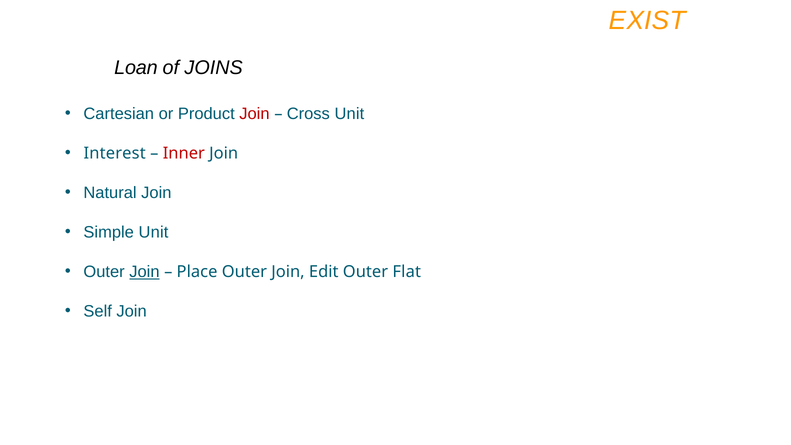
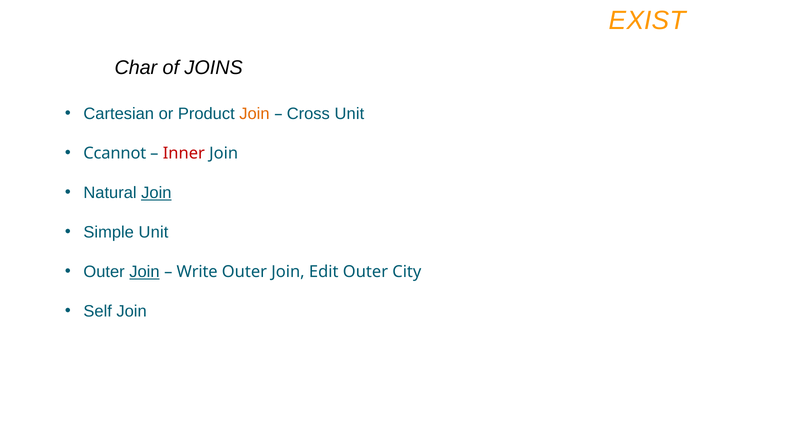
Loan: Loan -> Char
Join at (254, 114) colour: red -> orange
Interest: Interest -> Ccannot
Join at (156, 193) underline: none -> present
Place: Place -> Write
Flat: Flat -> City
